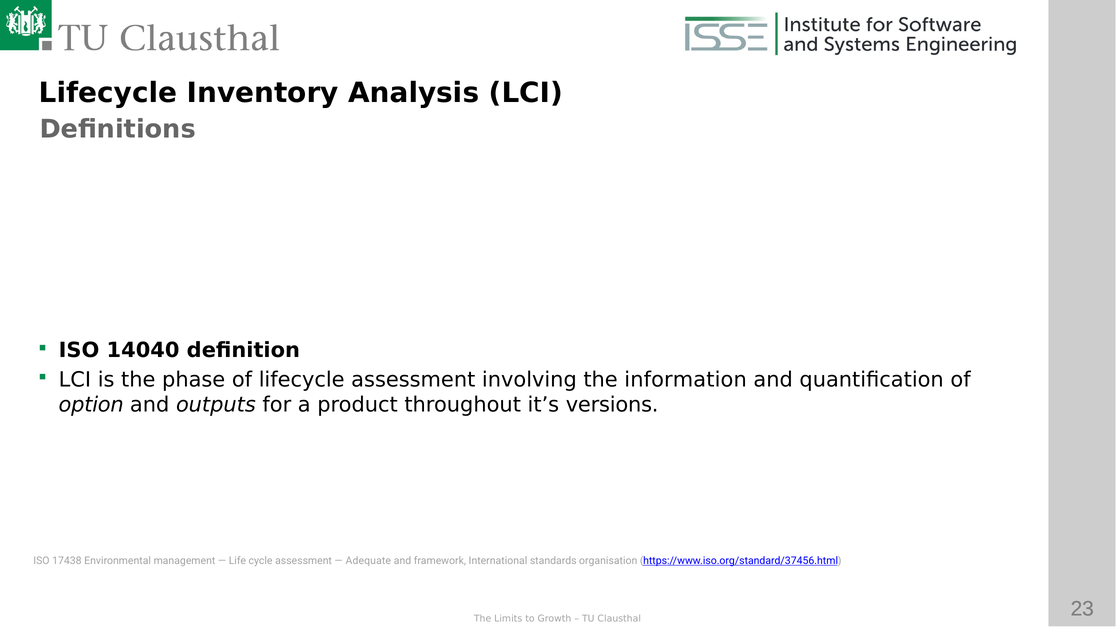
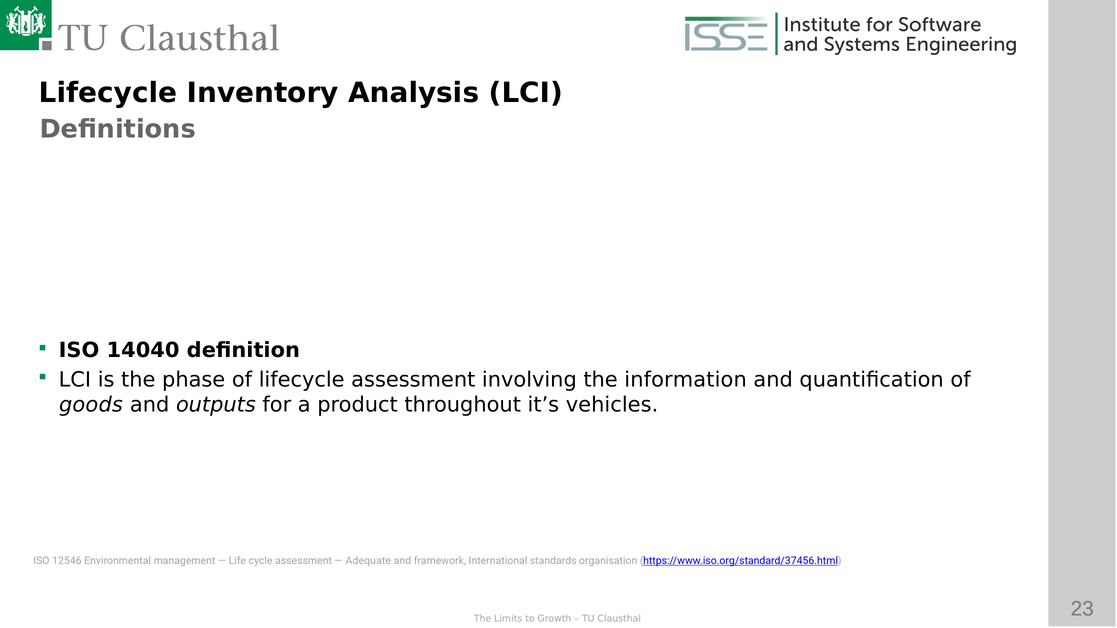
option: option -> goods
versions: versions -> vehicles
17438: 17438 -> 12546
